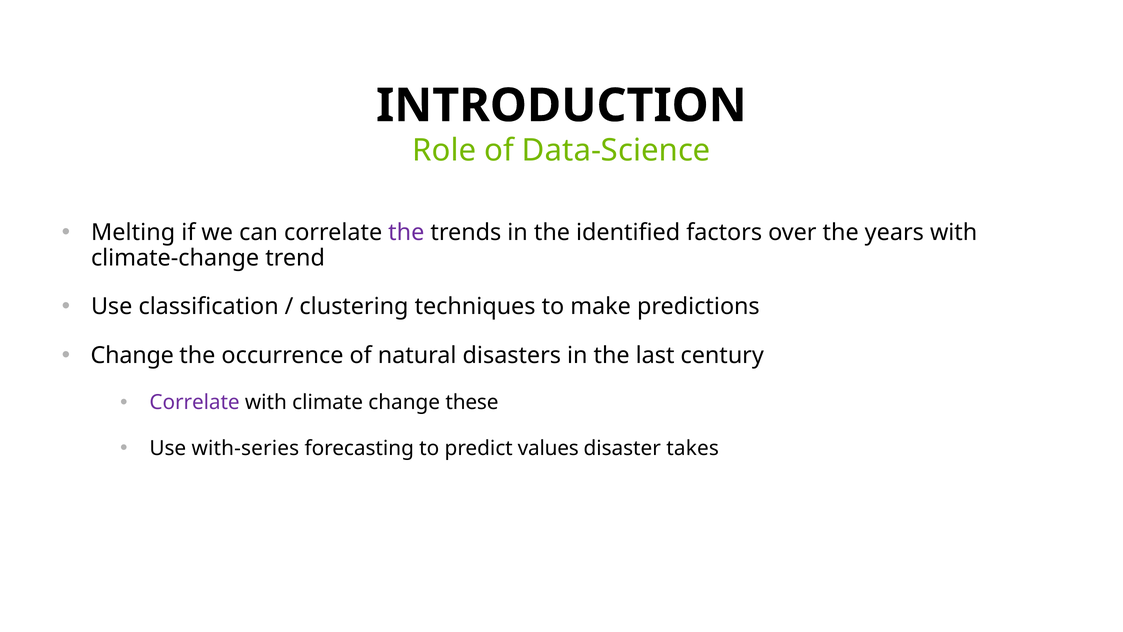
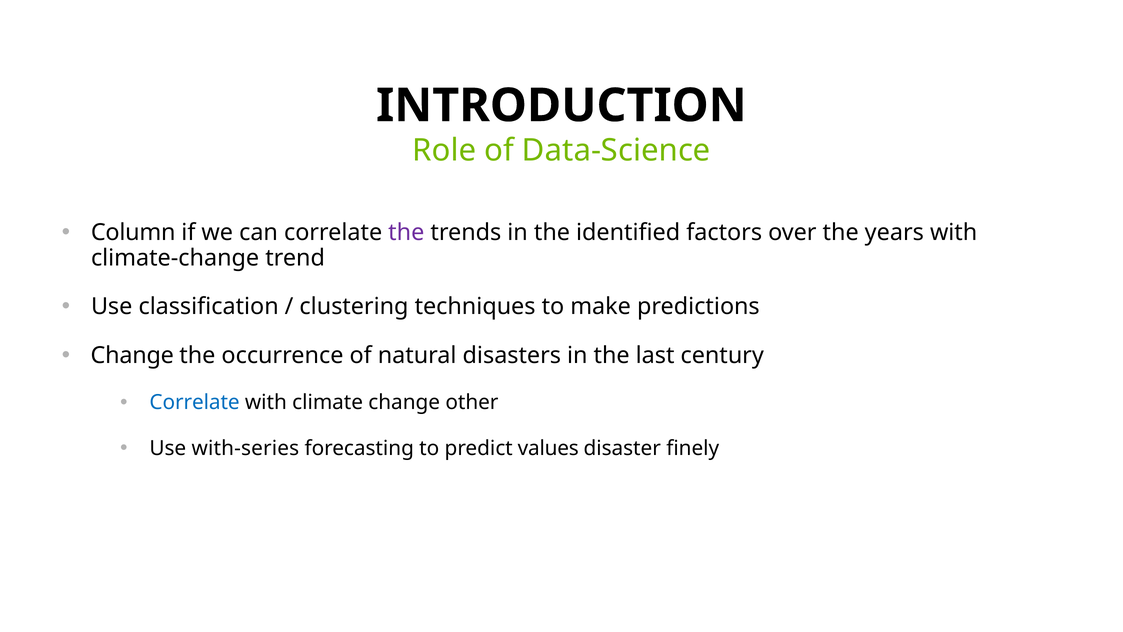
Melting: Melting -> Column
Correlate at (195, 402) colour: purple -> blue
these: these -> other
takes: takes -> finely
